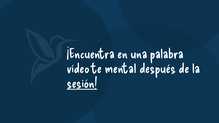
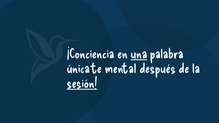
¡Encuentra: ¡Encuentra -> ¡Conciencia
una underline: none -> present
vídeo: vídeo -> única
